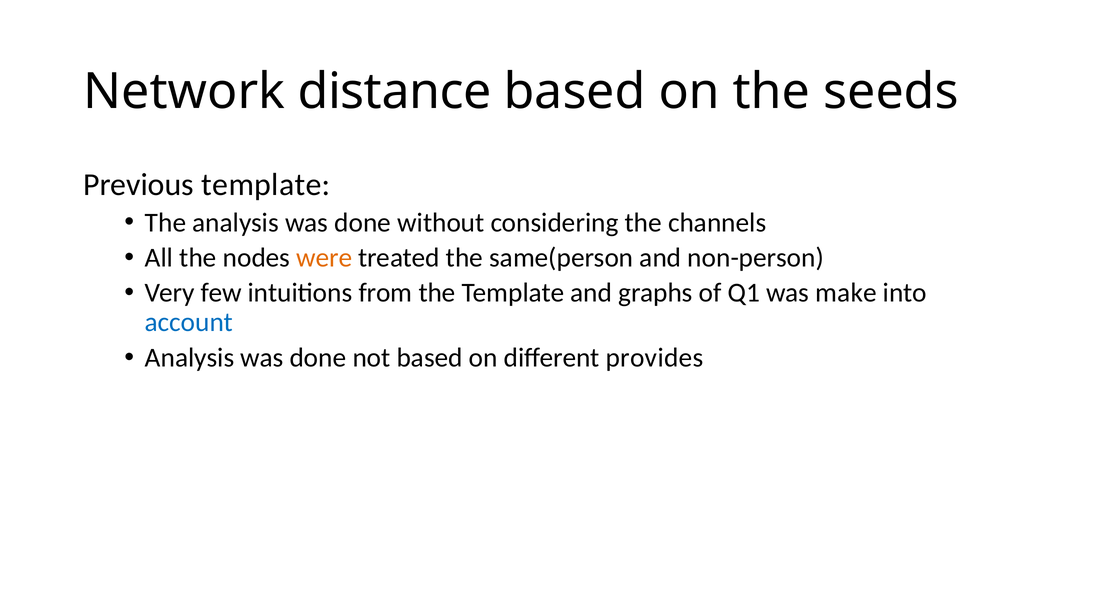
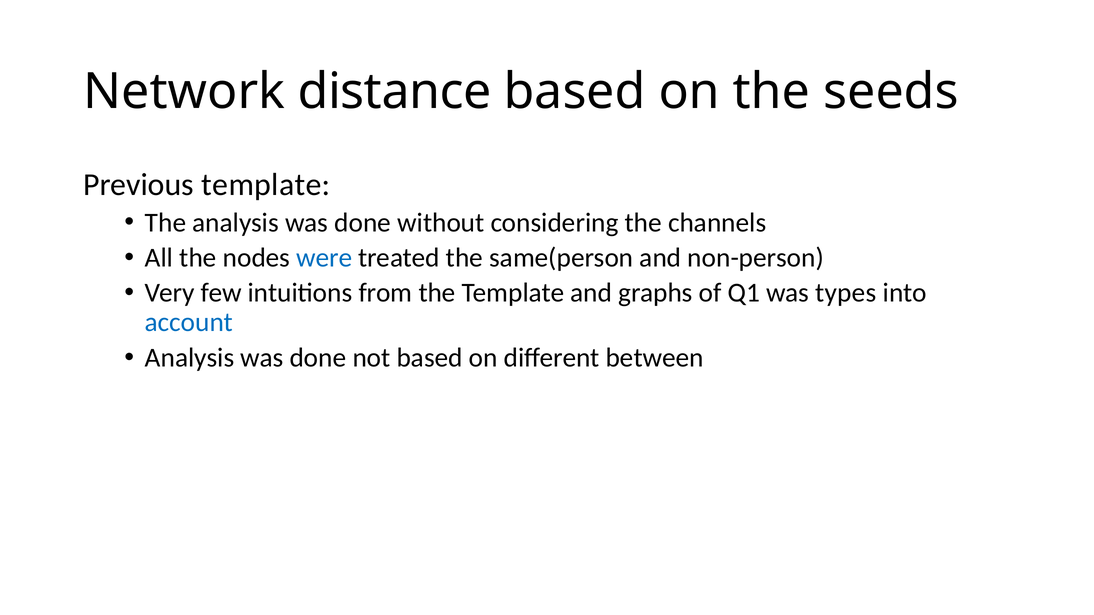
were colour: orange -> blue
make: make -> types
provides: provides -> between
